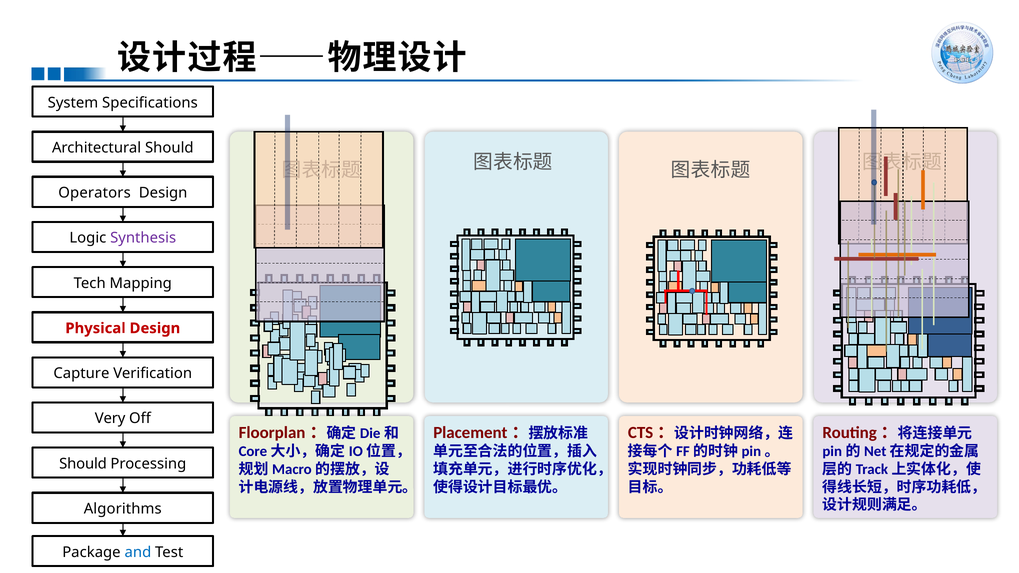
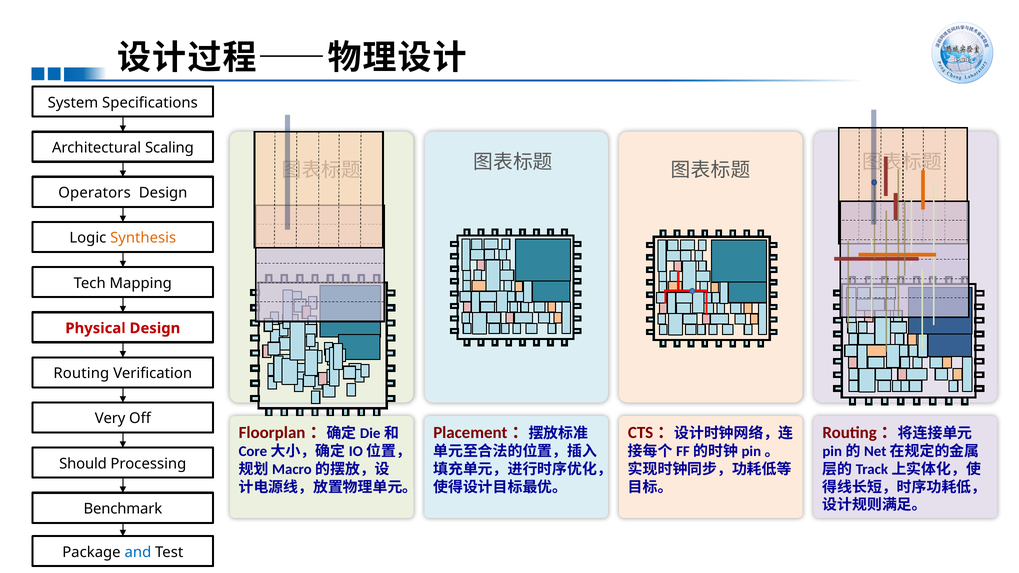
Architectural Should: Should -> Scaling
Synthesis colour: purple -> orange
Capture: Capture -> Routing
Algorithms: Algorithms -> Benchmark
